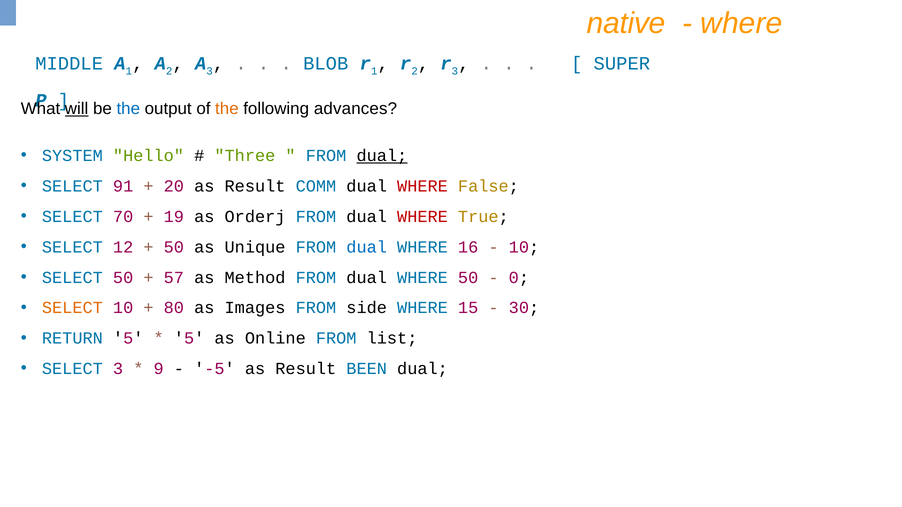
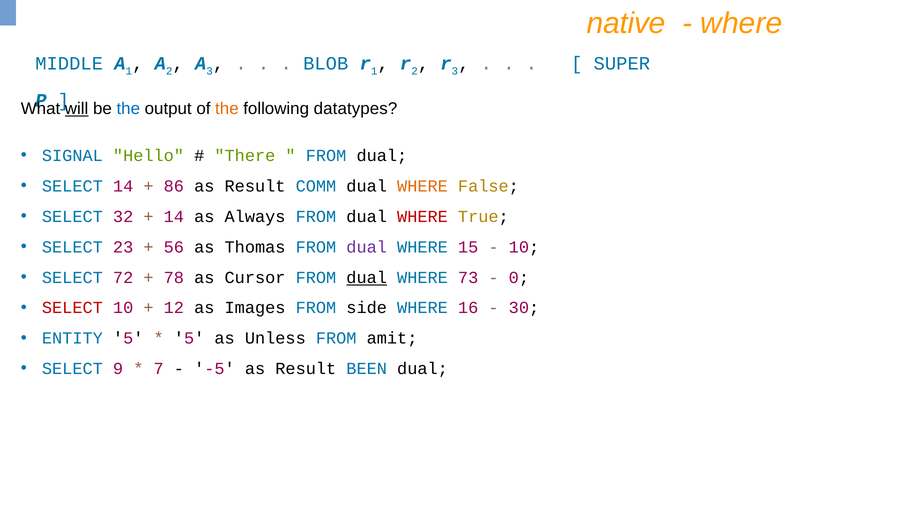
advances: advances -> datatypes
SYSTEM: SYSTEM -> SIGNAL
Three: Three -> There
dual at (382, 156) underline: present -> none
SELECT 91: 91 -> 14
20: 20 -> 86
WHERE at (422, 186) colour: red -> orange
70: 70 -> 32
19 at (174, 217): 19 -> 14
Orderj: Orderj -> Always
12: 12 -> 23
50 at (174, 247): 50 -> 56
Unique: Unique -> Thomas
dual at (367, 247) colour: blue -> purple
16: 16 -> 15
SELECT 50: 50 -> 72
57: 57 -> 78
Method: Method -> Cursor
dual at (367, 278) underline: none -> present
WHERE 50: 50 -> 73
SELECT at (72, 308) colour: orange -> red
80: 80 -> 12
15: 15 -> 16
RETURN: RETURN -> ENTITY
Online: Online -> Unless
list: list -> amit
SELECT 3: 3 -> 9
9: 9 -> 7
